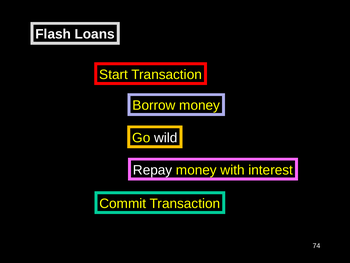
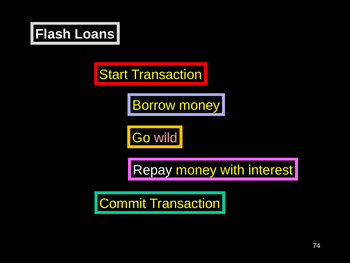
wild colour: white -> pink
